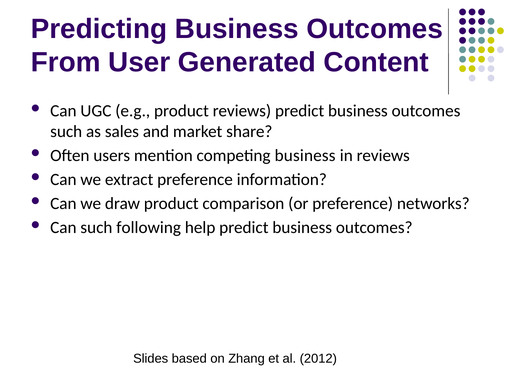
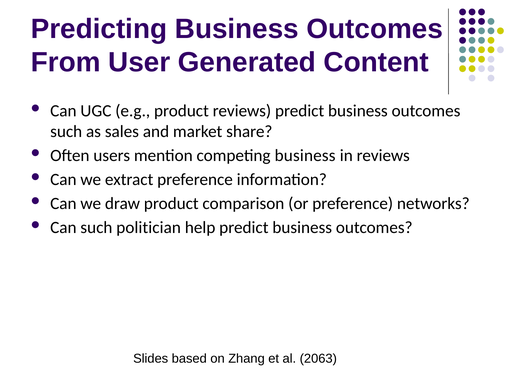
following: following -> politician
2012: 2012 -> 2063
